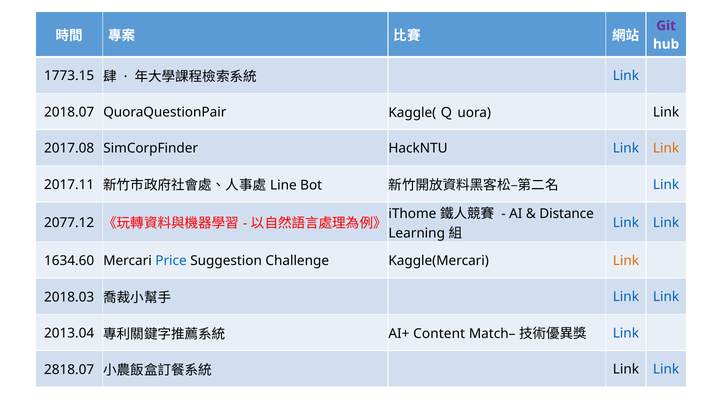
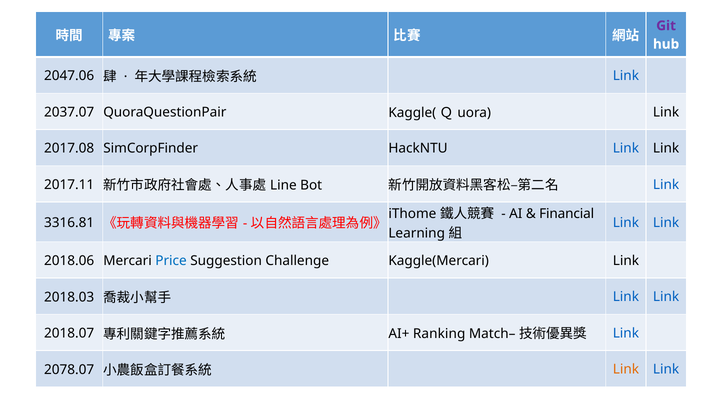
1773.15: 1773.15 -> 2047.06
2018.07: 2018.07 -> 2037.07
Link at (666, 148) colour: orange -> black
Distance: Distance -> Financial
2077.12: 2077.12 -> 3316.81
1634.60: 1634.60 -> 2018.06
Link at (626, 261) colour: orange -> black
2013.04: 2013.04 -> 2018.07
Content: Content -> Ranking
2818.07: 2818.07 -> 2078.07
Link at (626, 370) colour: black -> orange
